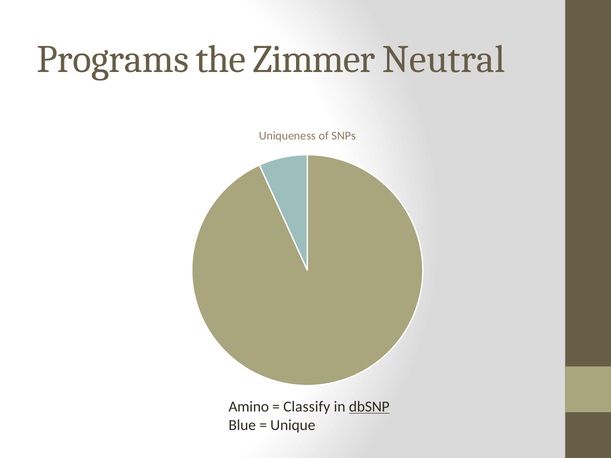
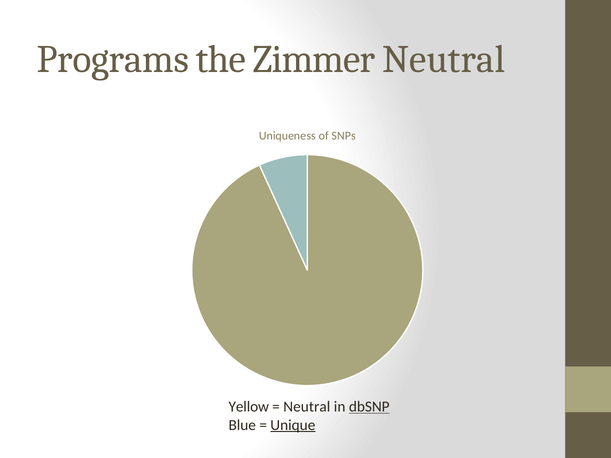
Amino: Amino -> Yellow
Classify at (307, 407): Classify -> Neutral
Unique underline: none -> present
